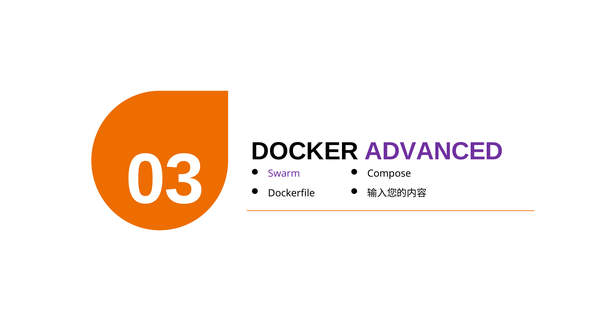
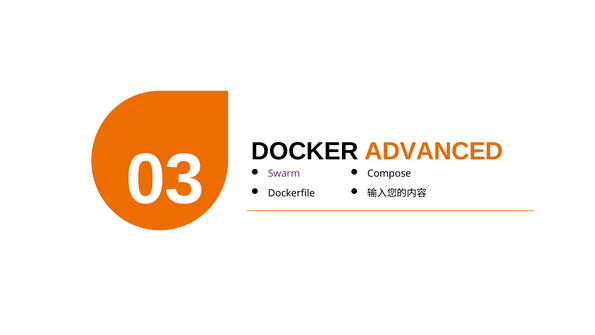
ADVANCED colour: purple -> orange
